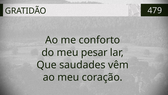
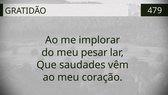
conforto: conforto -> implorar
